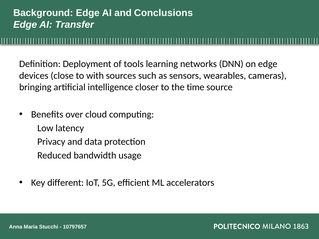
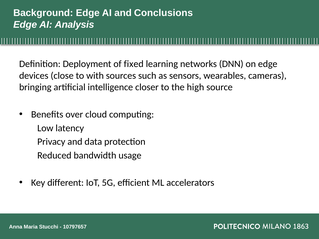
Transfer: Transfer -> Analysis
tools: tools -> fixed
time: time -> high
